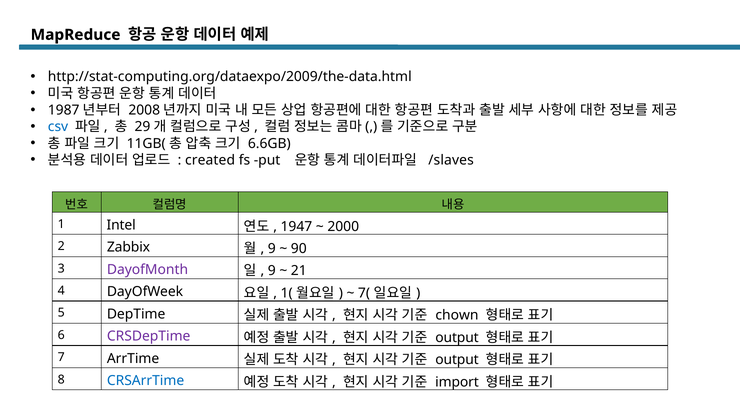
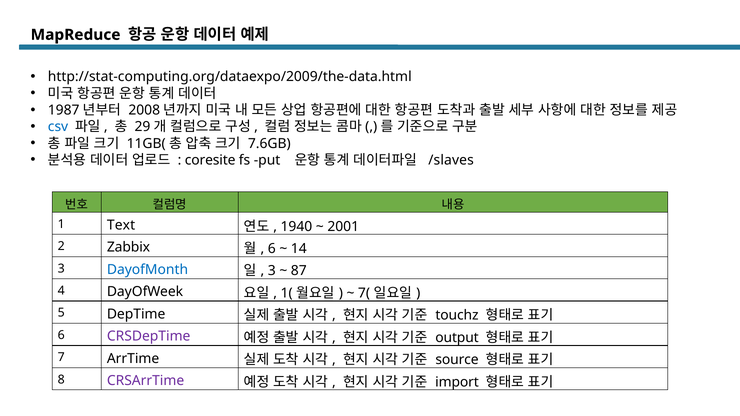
6.6GB: 6.6GB -> 7.6GB
created: created -> coresite
Intel: Intel -> Text
1947: 1947 -> 1940
2000: 2000 -> 2001
9 at (272, 249): 9 -> 6
90: 90 -> 14
DayofMonth colour: purple -> blue
9 at (272, 271): 9 -> 3
21: 21 -> 87
chown: chown -> touchz
output at (457, 360): output -> source
CRSArrTime colour: blue -> purple
